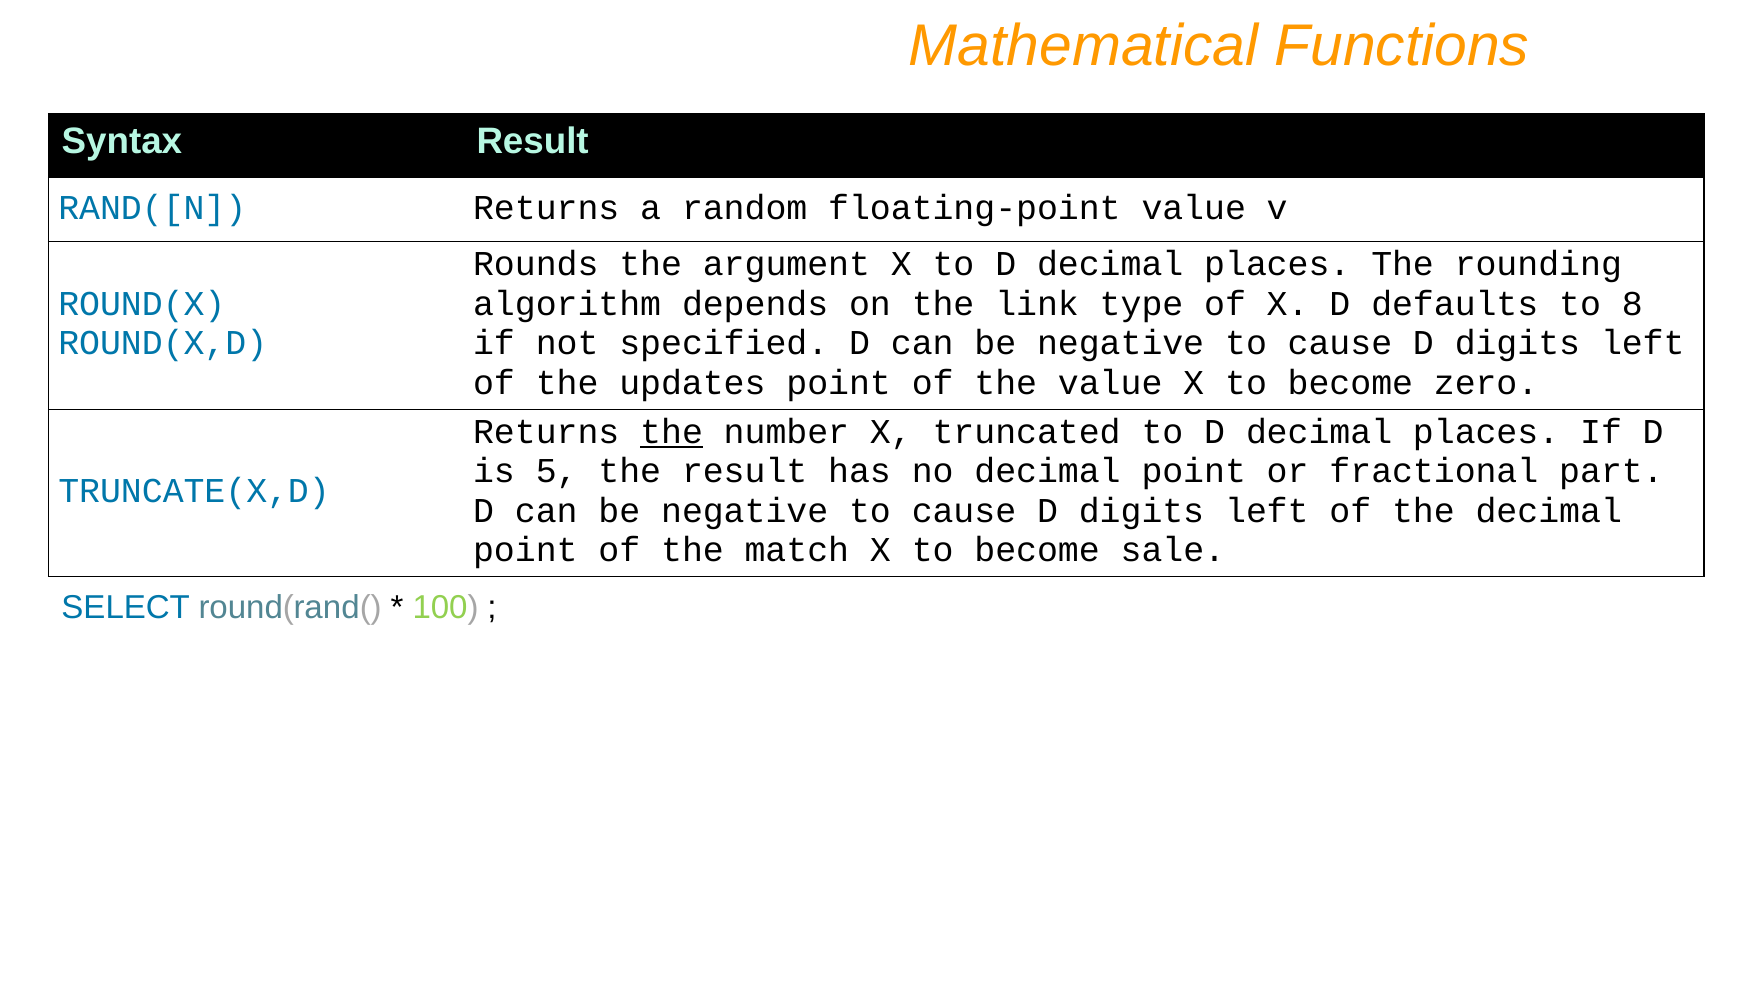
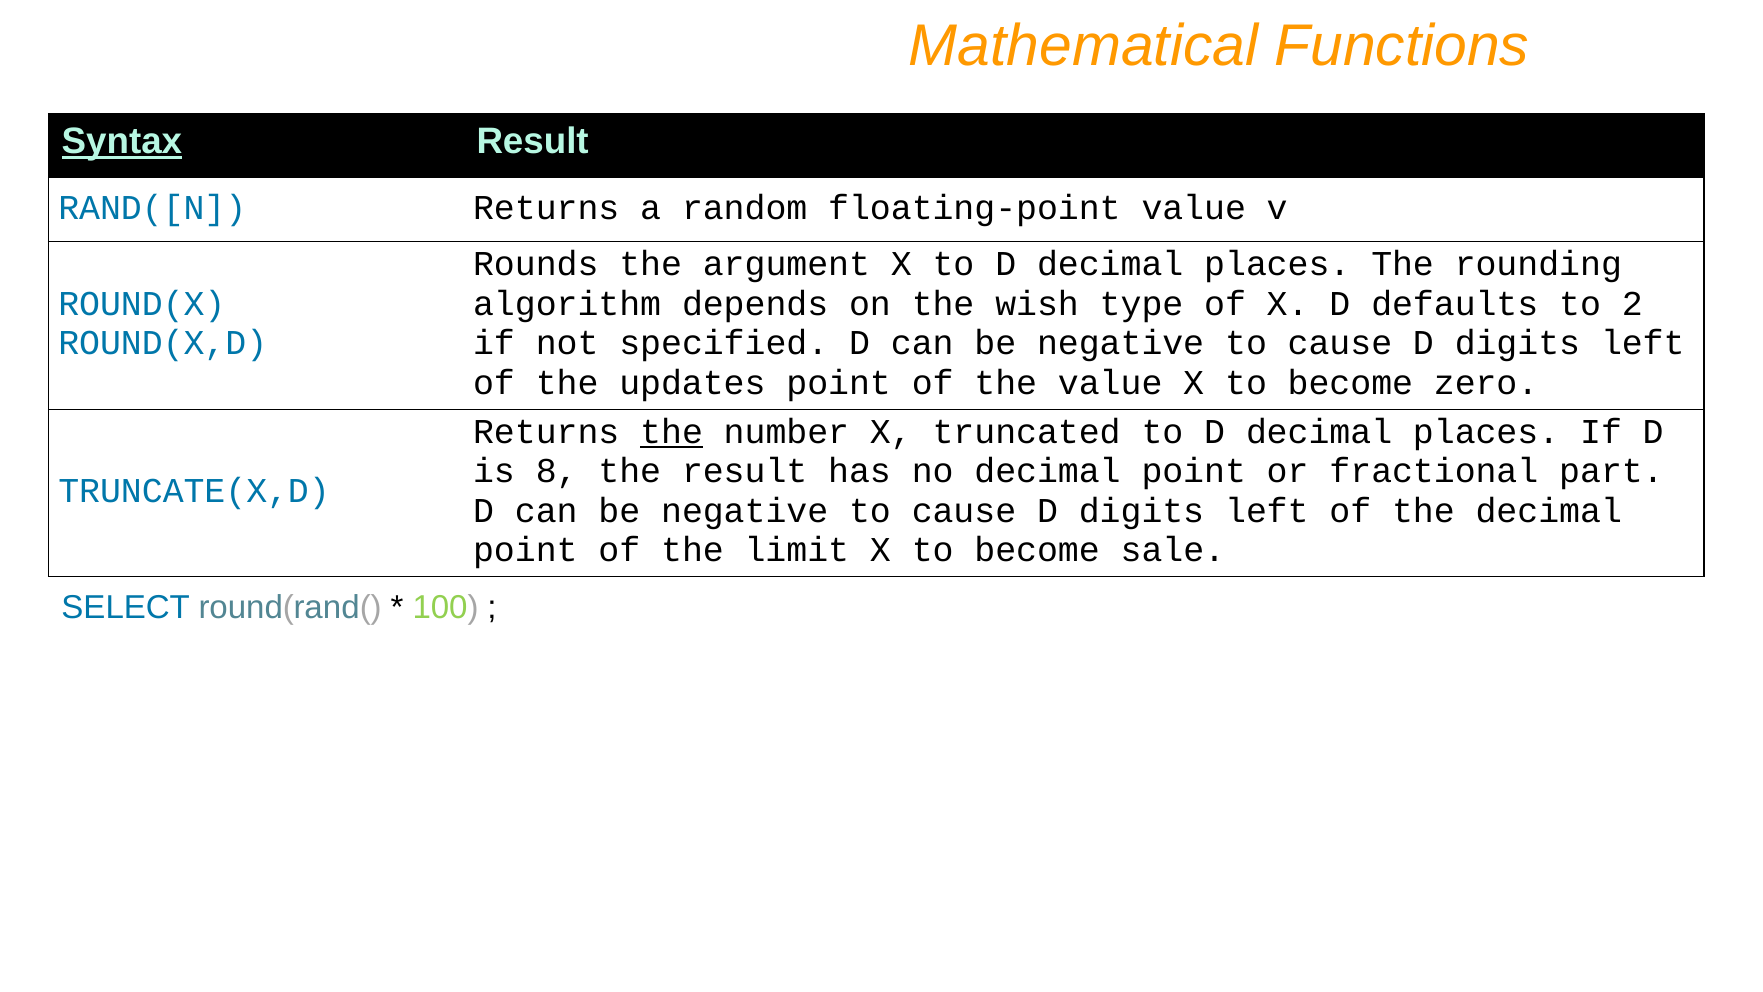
Syntax underline: none -> present
link: link -> wish
8: 8 -> 2
5: 5 -> 8
match: match -> limit
